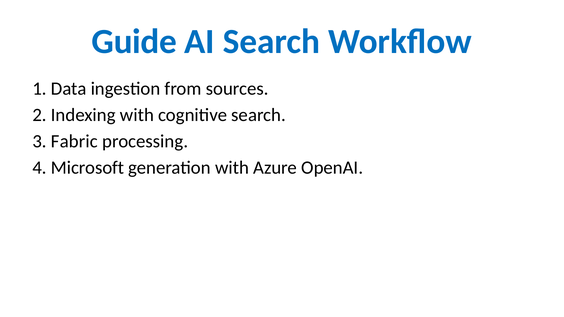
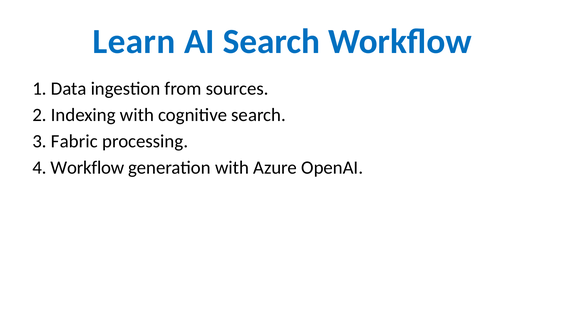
Guide: Guide -> Learn
4 Microsoft: Microsoft -> Workflow
